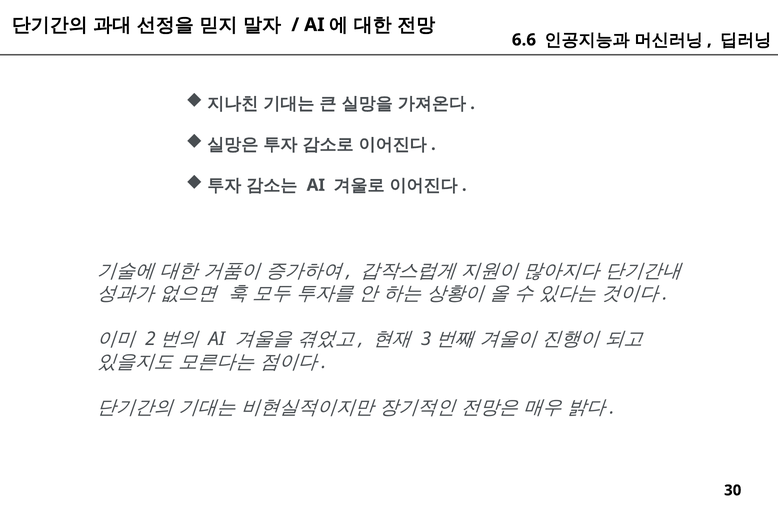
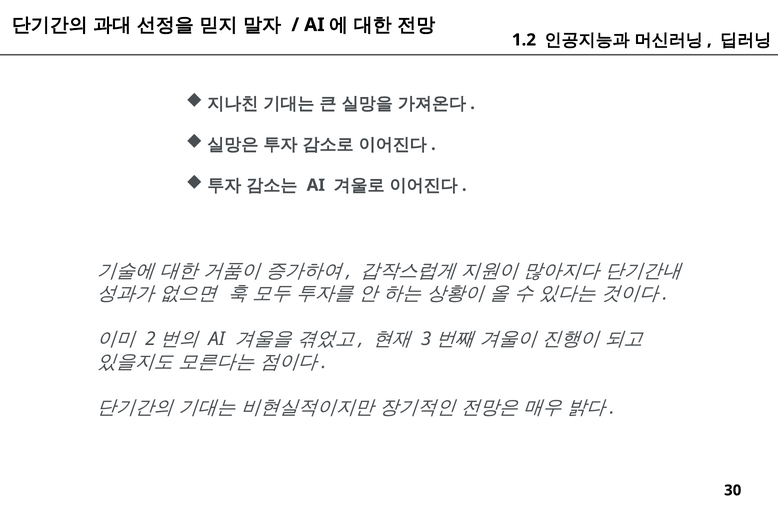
6.6: 6.6 -> 1.2
